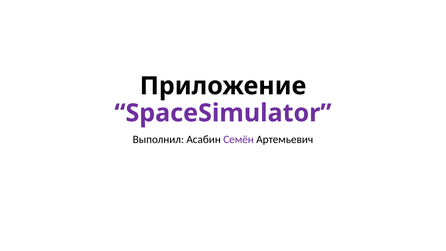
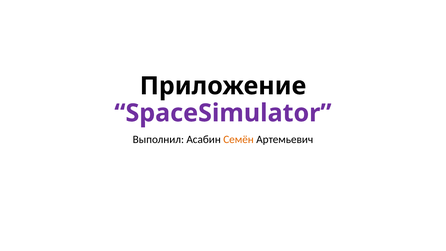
Семён colour: purple -> orange
